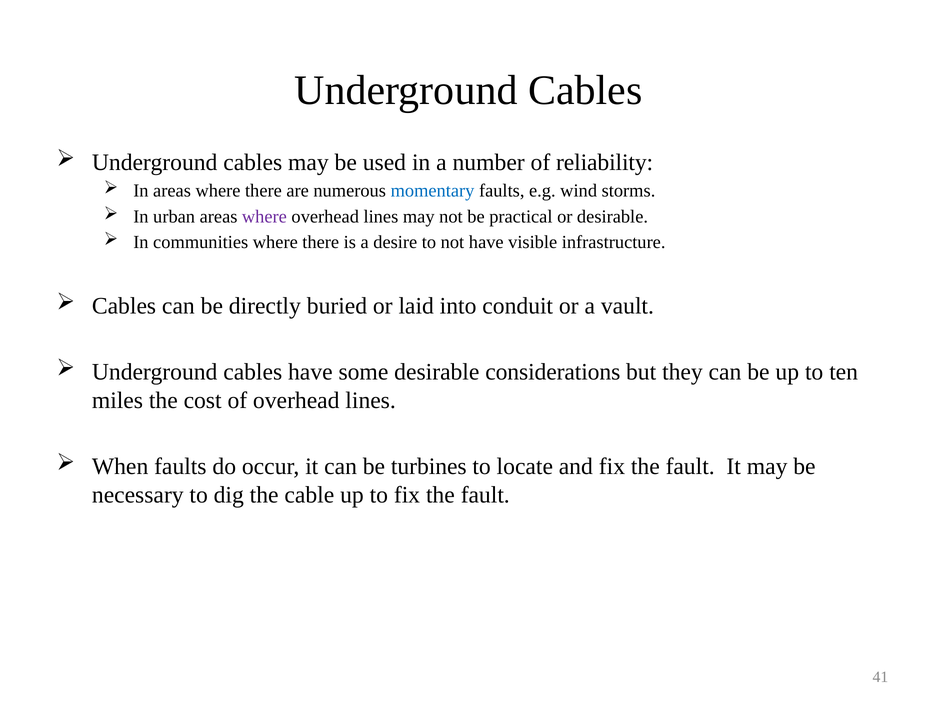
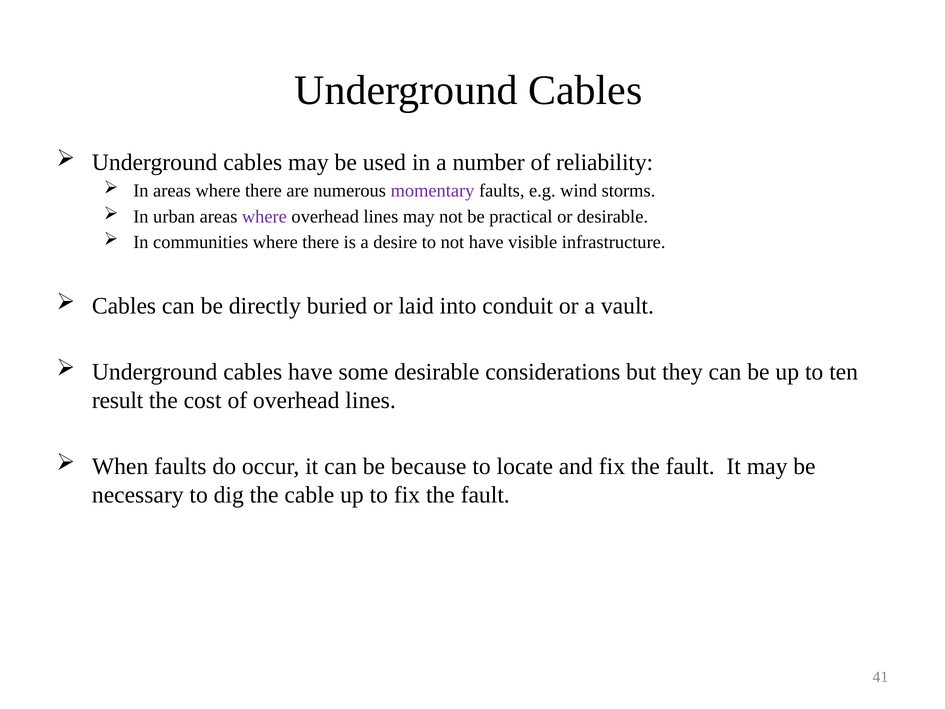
momentary colour: blue -> purple
miles: miles -> result
turbines: turbines -> because
